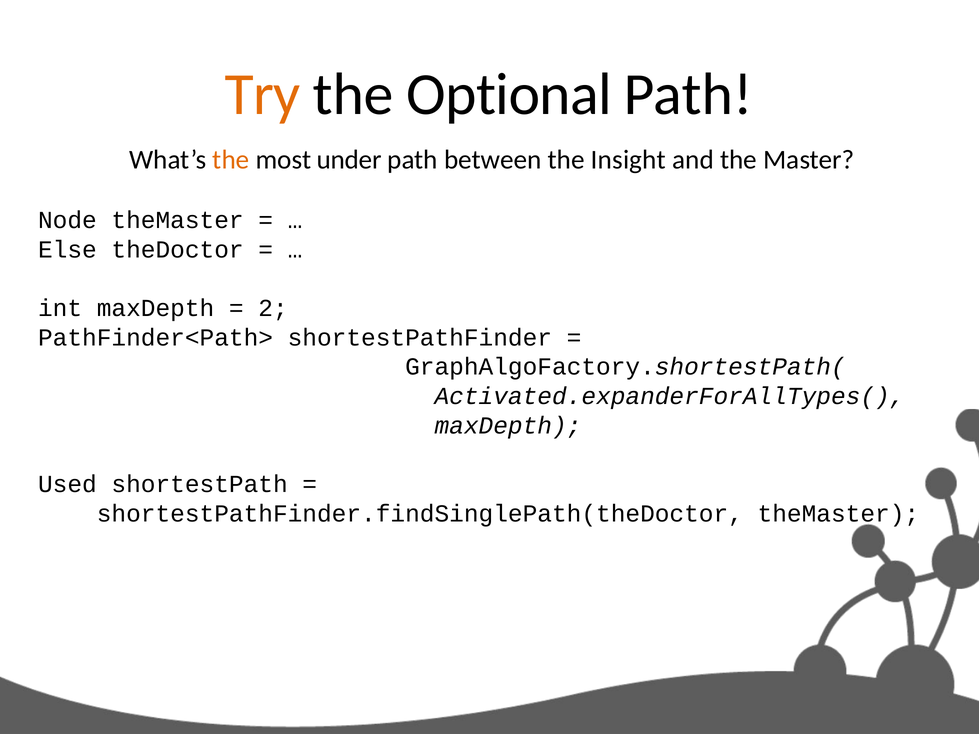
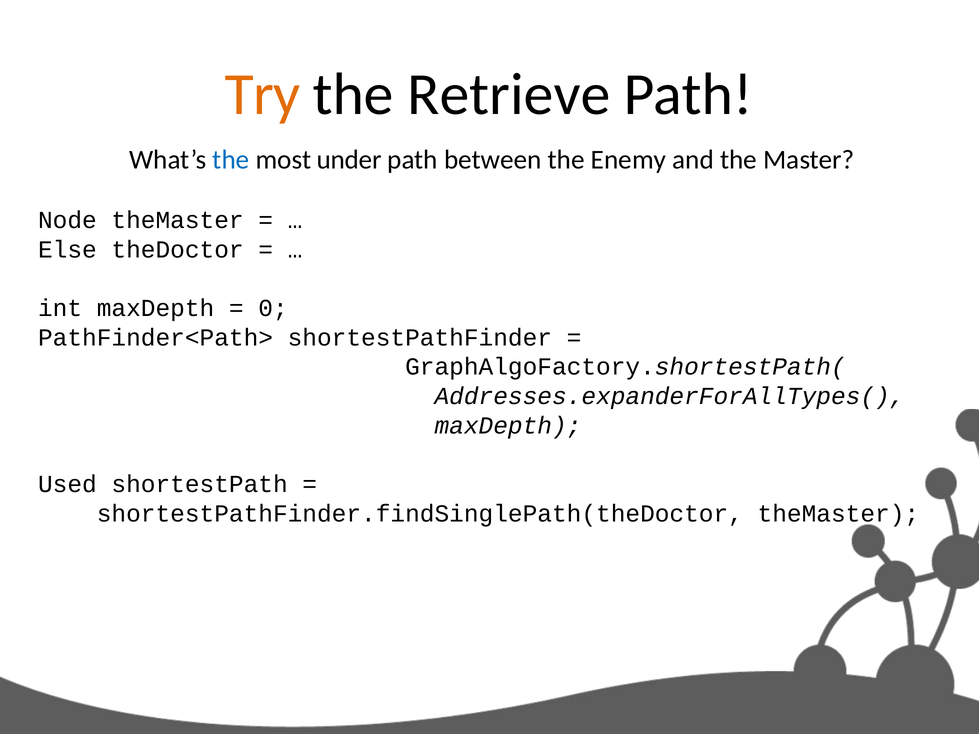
Optional: Optional -> Retrieve
the at (231, 160) colour: orange -> blue
Insight: Insight -> Enemy
2: 2 -> 0
Activated.expanderForAllTypes(: Activated.expanderForAllTypes( -> Addresses.expanderForAllTypes(
